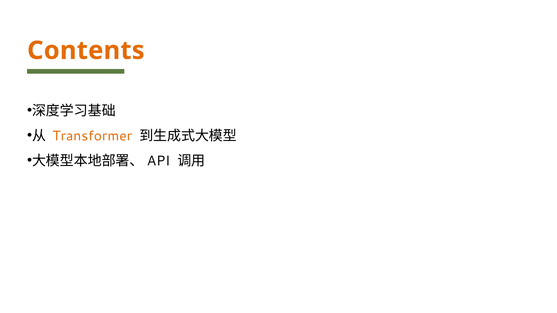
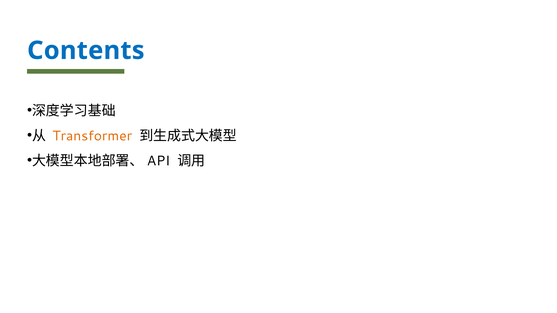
Contents colour: orange -> blue
